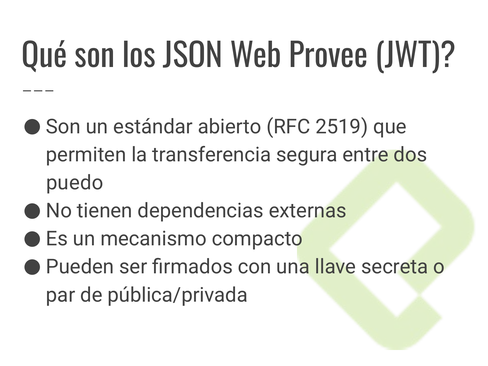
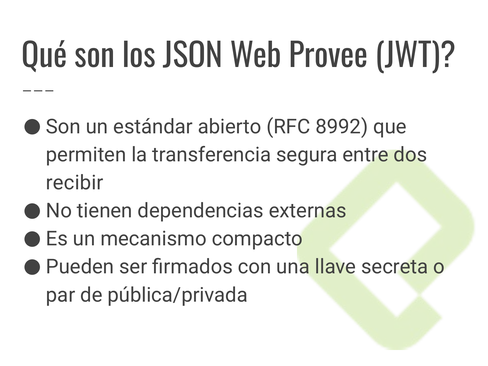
2519: 2519 -> 8992
puedo: puedo -> recibir
